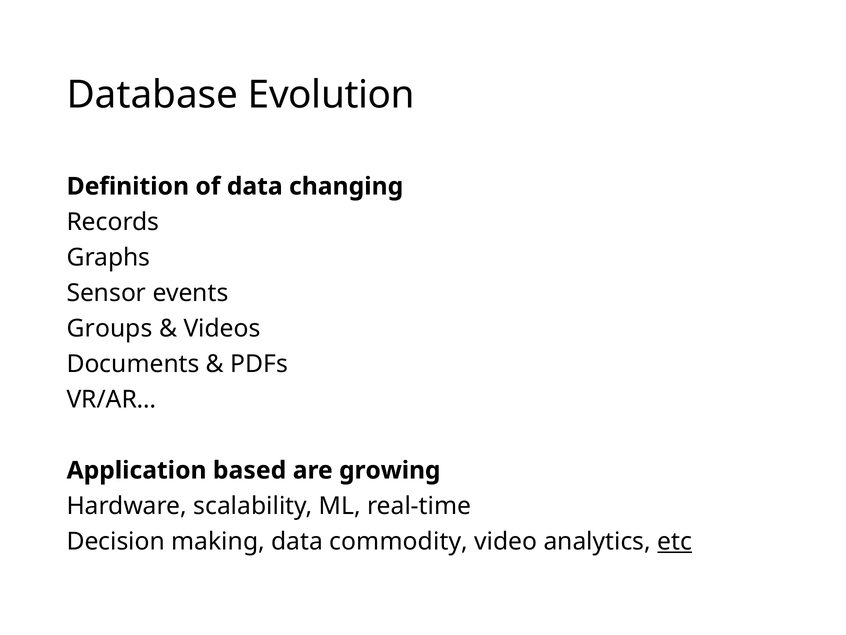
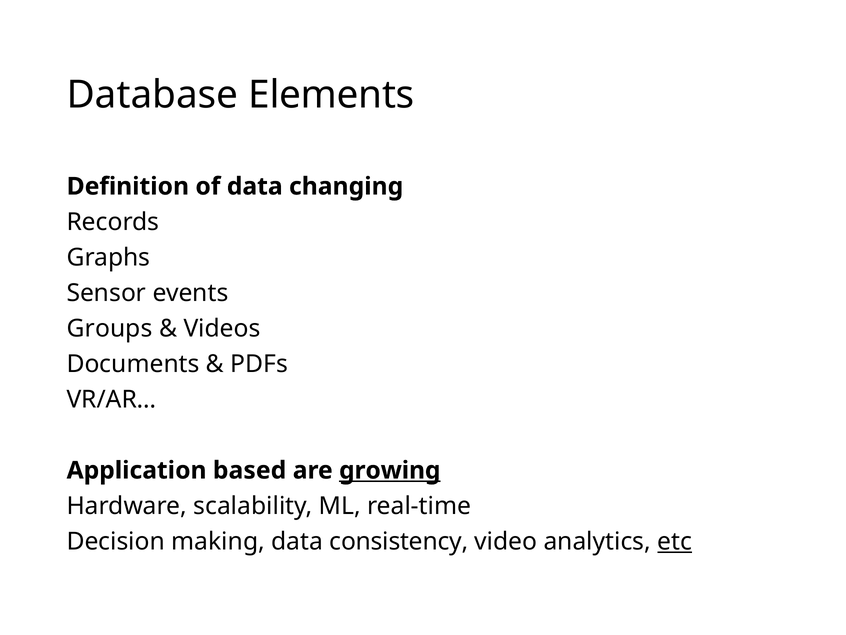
Evolution: Evolution -> Elements
growing underline: none -> present
commodity: commodity -> consistency
